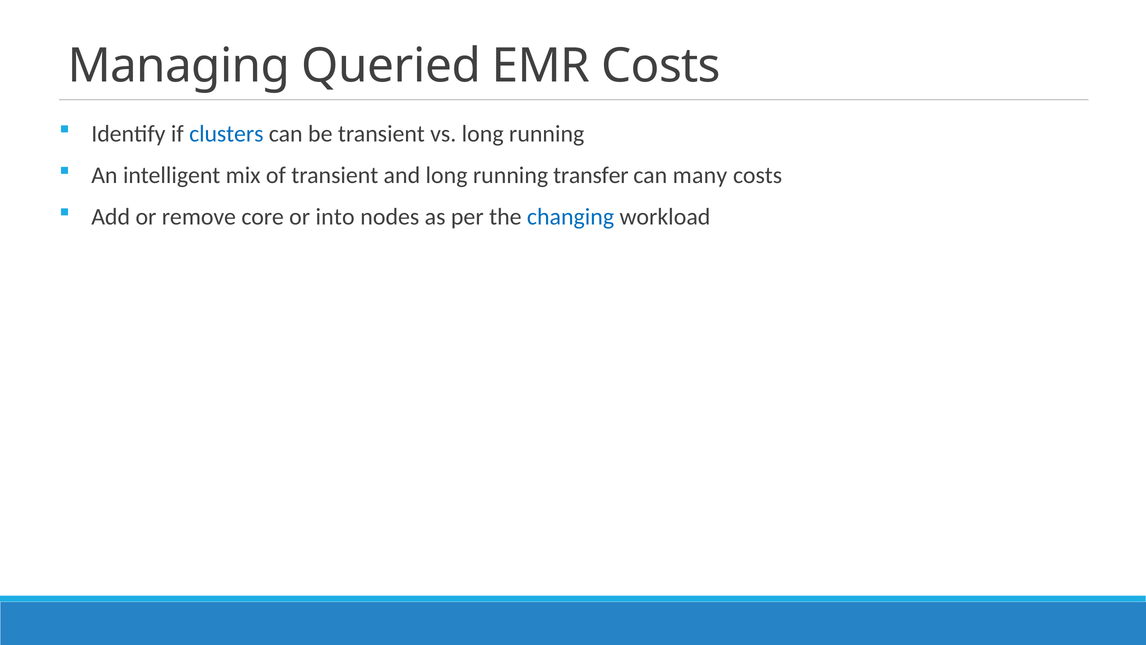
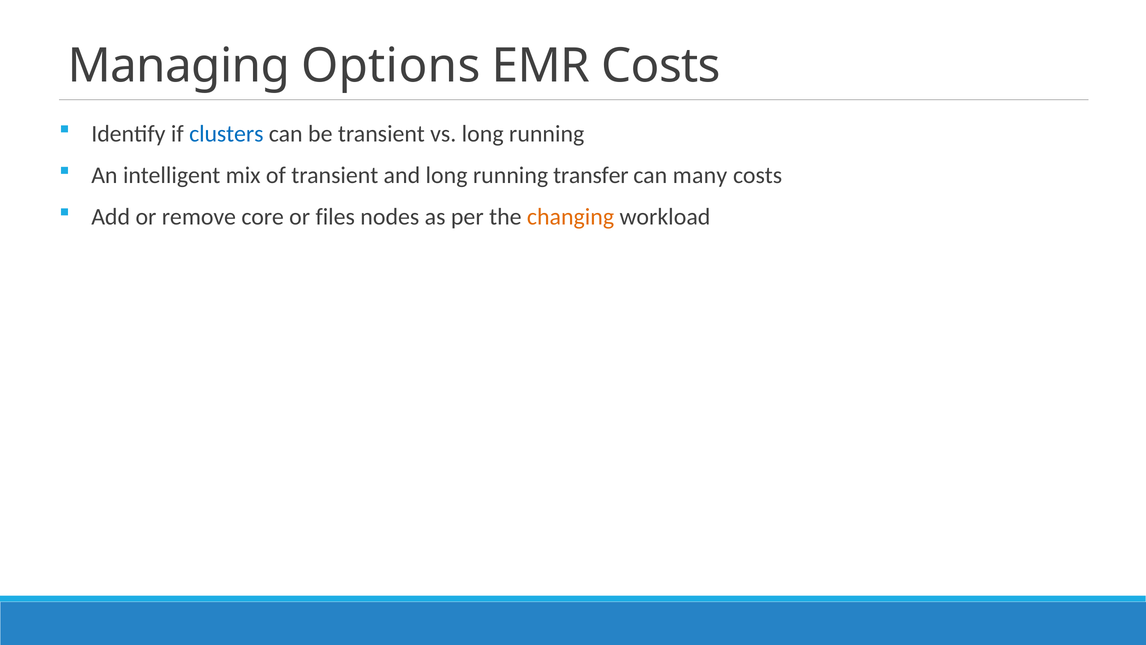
Queried: Queried -> Options
into: into -> files
changing colour: blue -> orange
